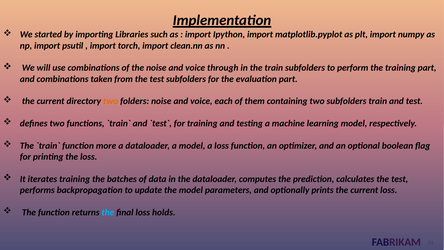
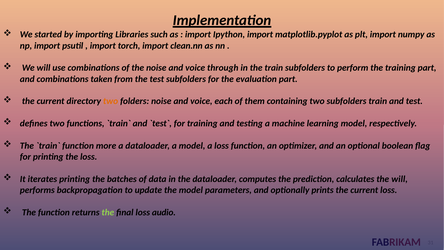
iterates training: training -> printing
calculates the test: test -> will
the at (108, 212) colour: light blue -> light green
holds: holds -> audio
